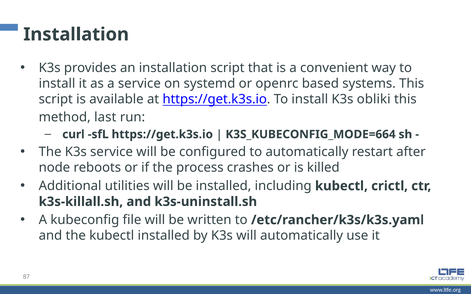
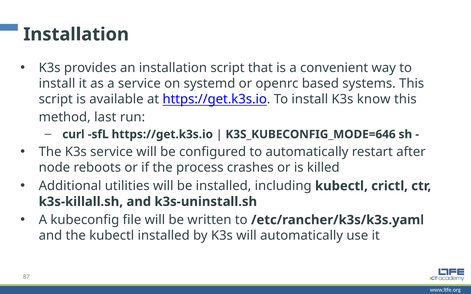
obliki: obliki -> know
K3S_KUBECONFIG_MODE=664: K3S_KUBECONFIG_MODE=664 -> K3S_KUBECONFIG_MODE=646
